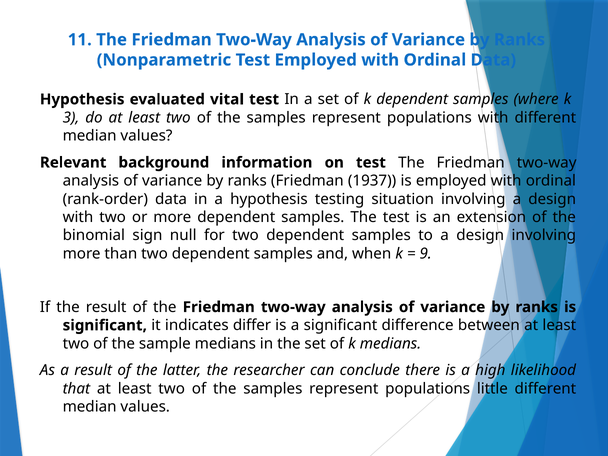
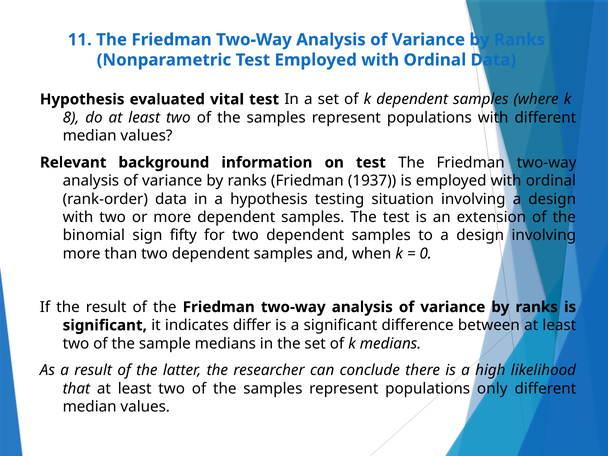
3: 3 -> 8
null: null -> fifty
9: 9 -> 0
little: little -> only
